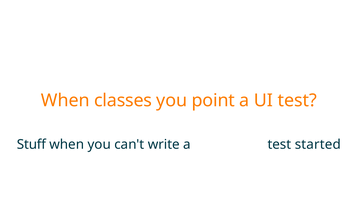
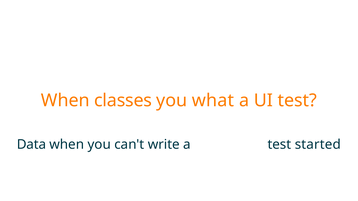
point: point -> what
Stuff: Stuff -> Data
